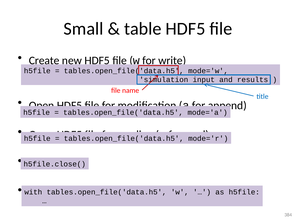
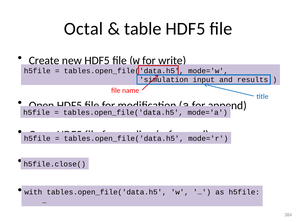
Small: Small -> Octal
